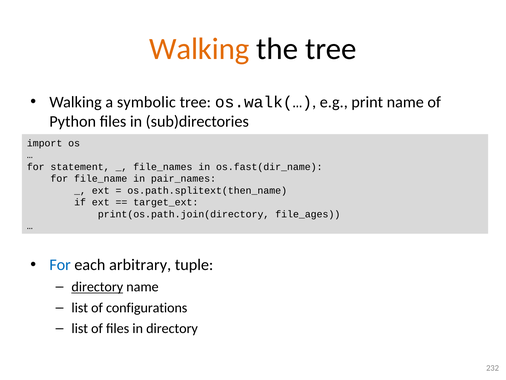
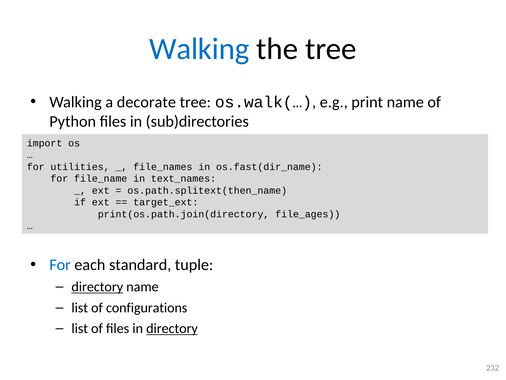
Walking at (199, 49) colour: orange -> blue
symbolic: symbolic -> decorate
statement: statement -> utilities
pair_names: pair_names -> text_names
arbitrary: arbitrary -> standard
directory at (172, 328) underline: none -> present
